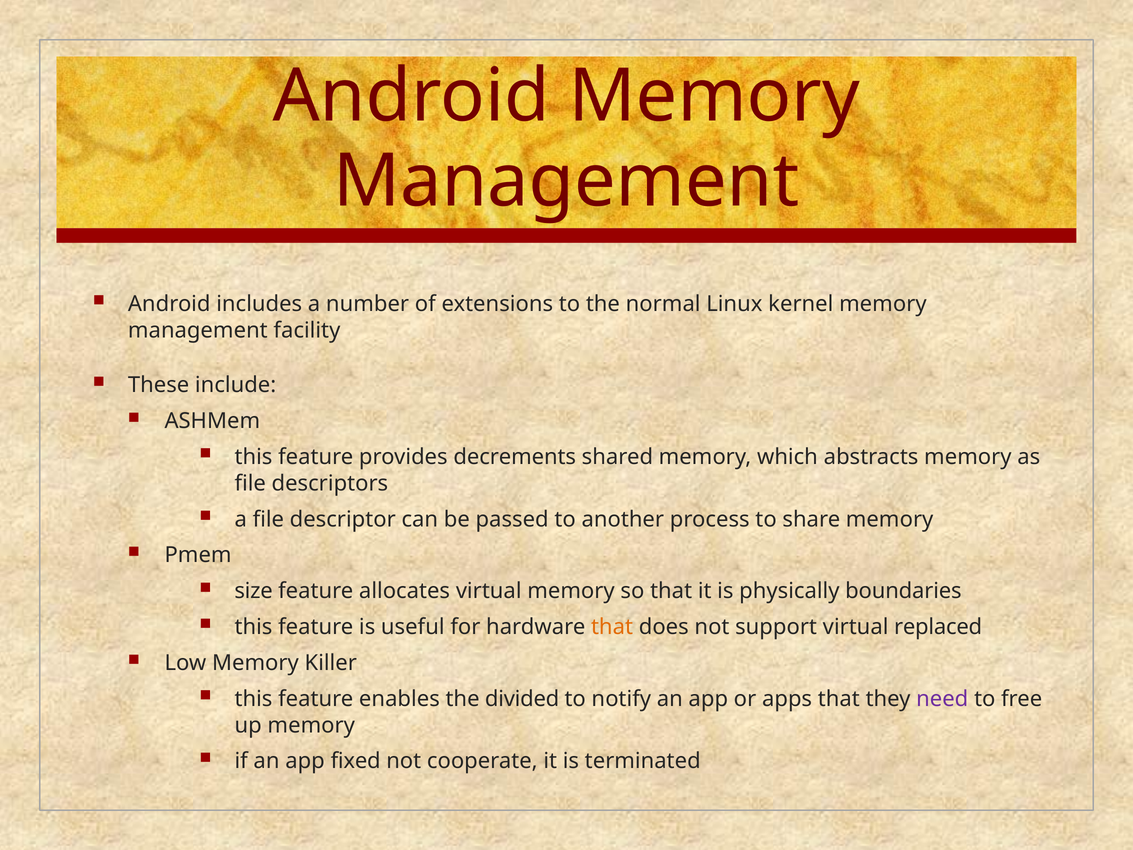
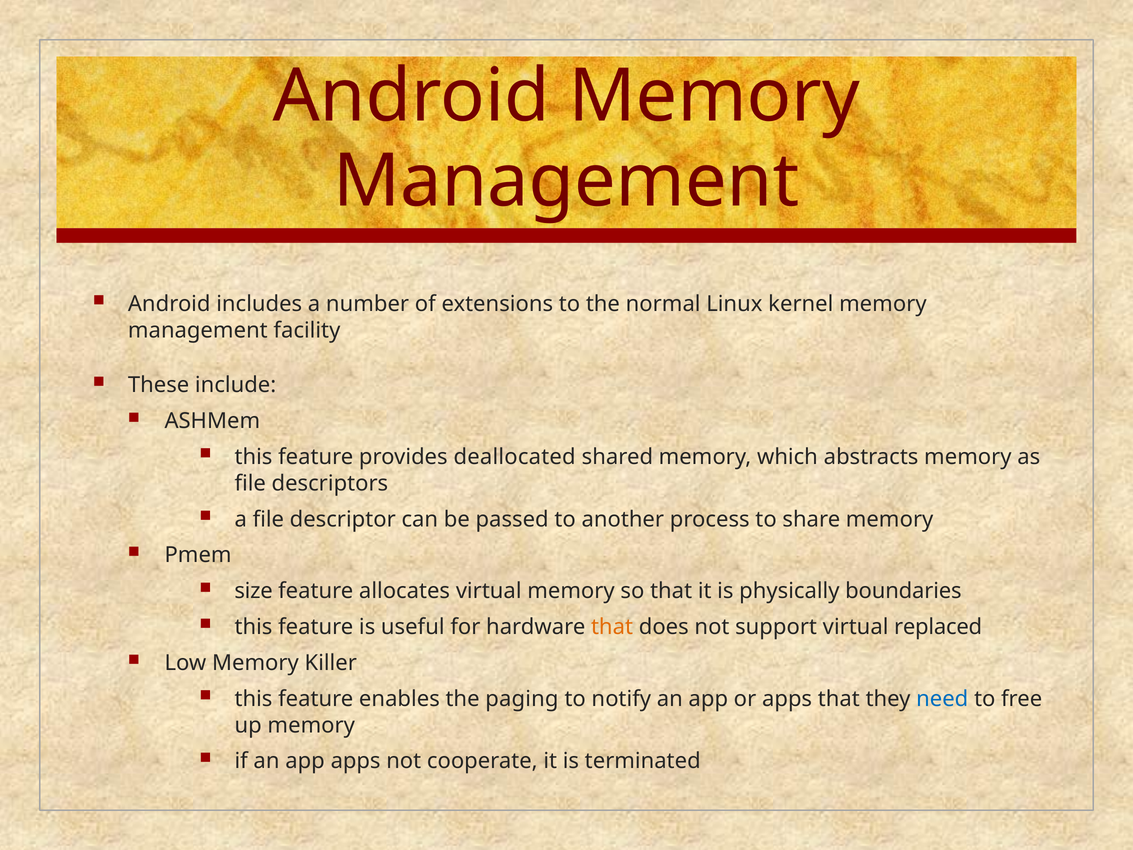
decrements: decrements -> deallocated
divided: divided -> paging
need colour: purple -> blue
app fixed: fixed -> apps
